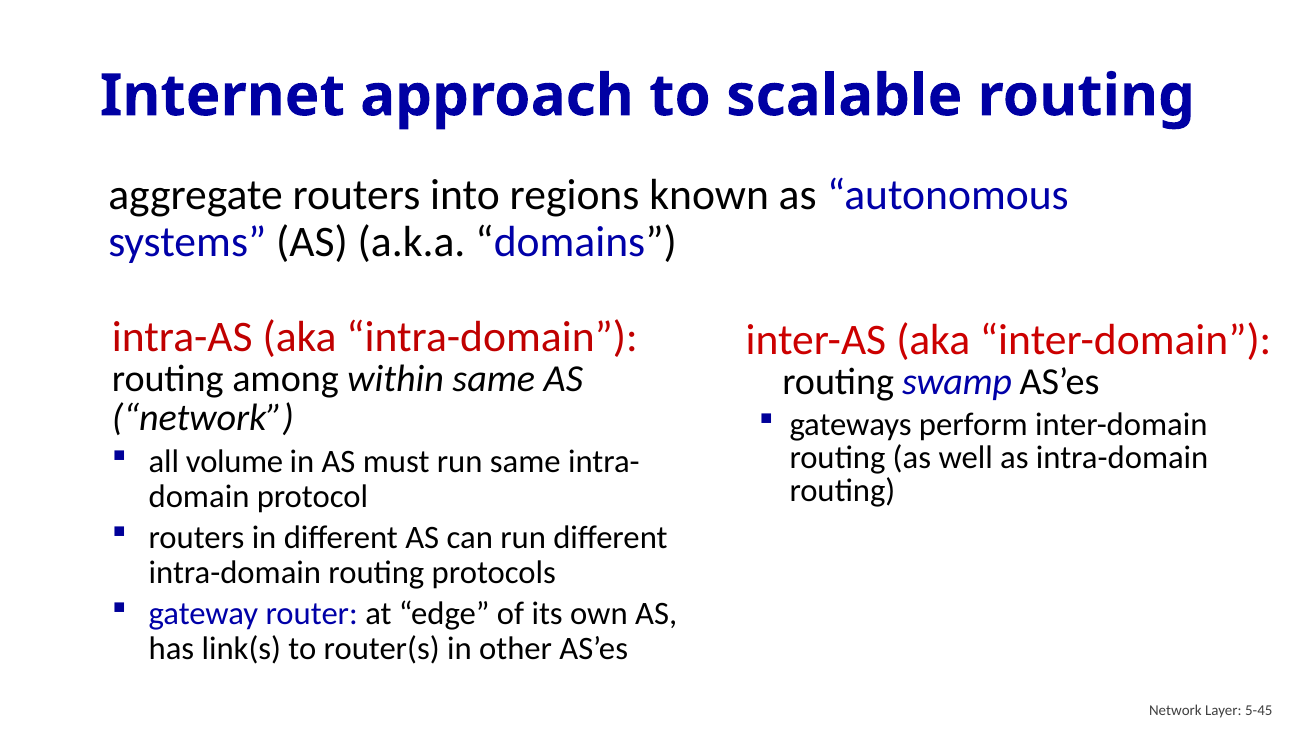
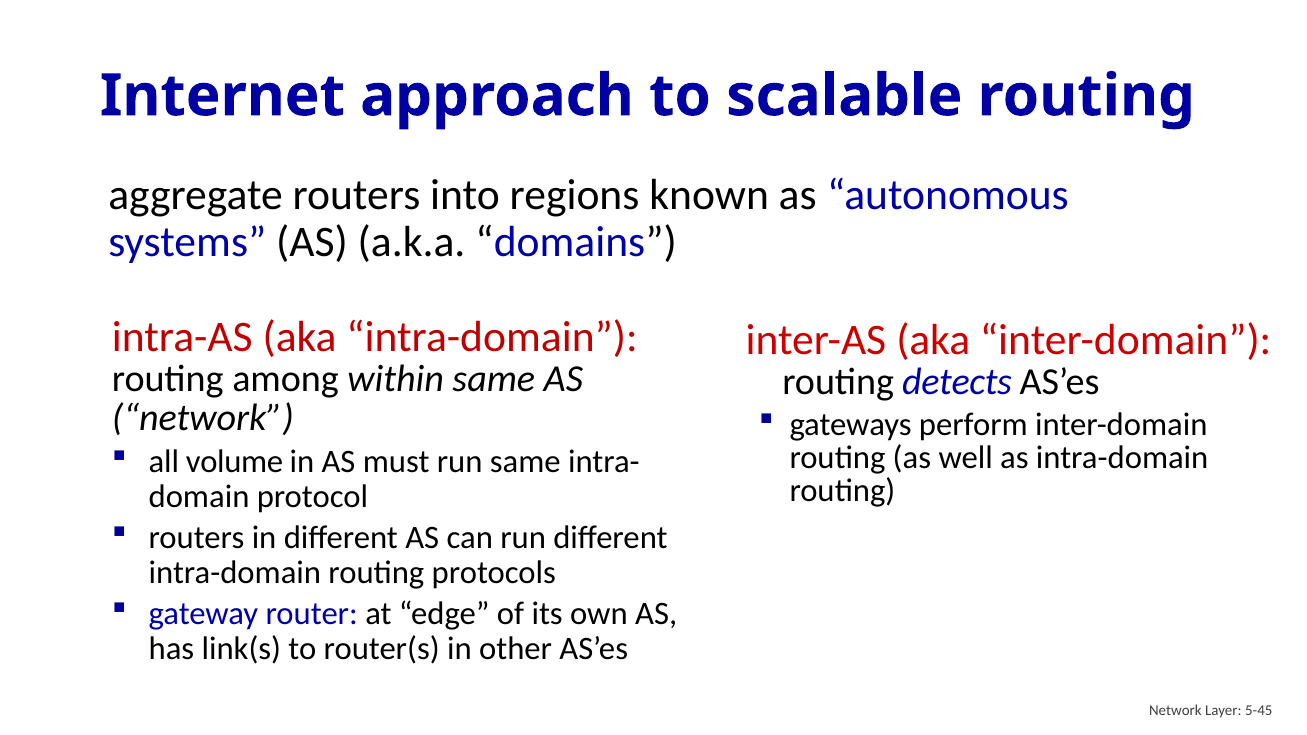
swamp: swamp -> detects
